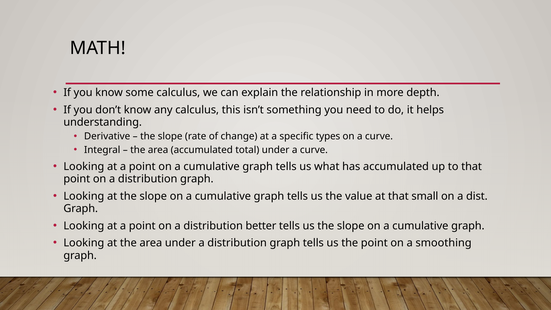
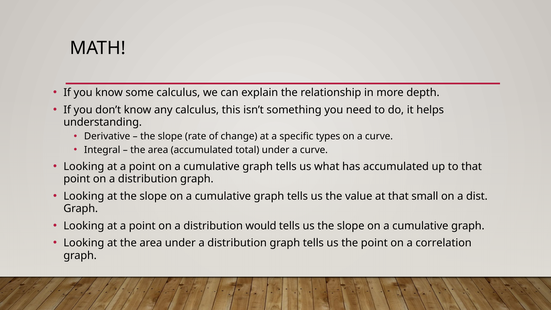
better: better -> would
smoothing: smoothing -> correlation
